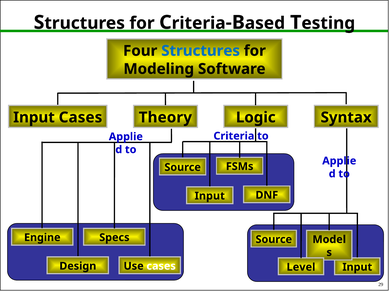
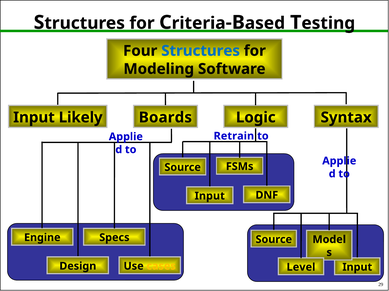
Input Cases: Cases -> Likely
Theory: Theory -> Boards
Criteria: Criteria -> Retrain
cases at (161, 267) colour: white -> yellow
